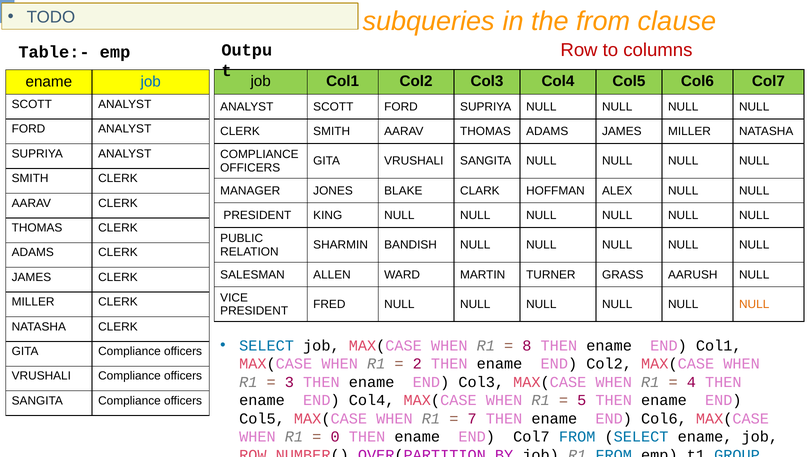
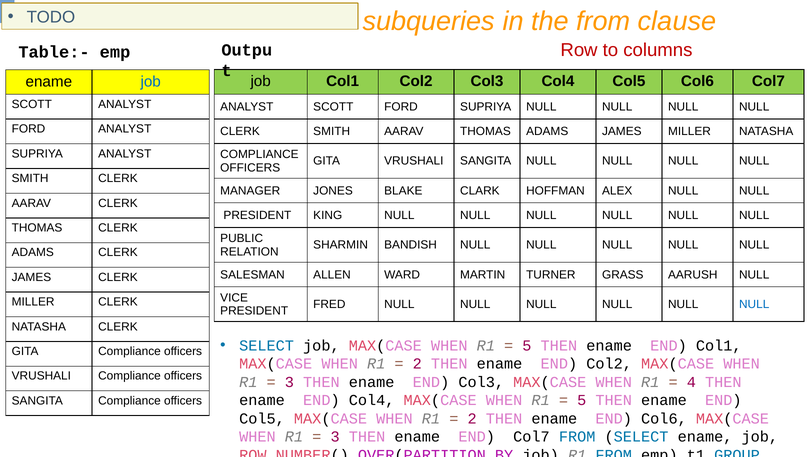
NULL at (754, 304) colour: orange -> blue
8 at (527, 345): 8 -> 5
7 at (472, 418): 7 -> 2
0 at (335, 437): 0 -> 3
